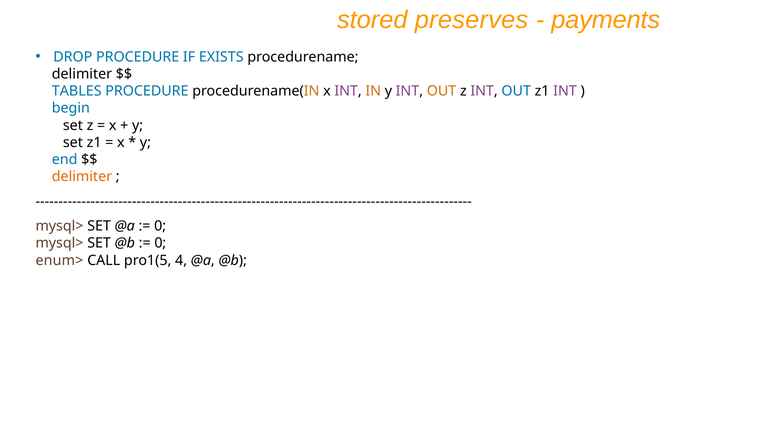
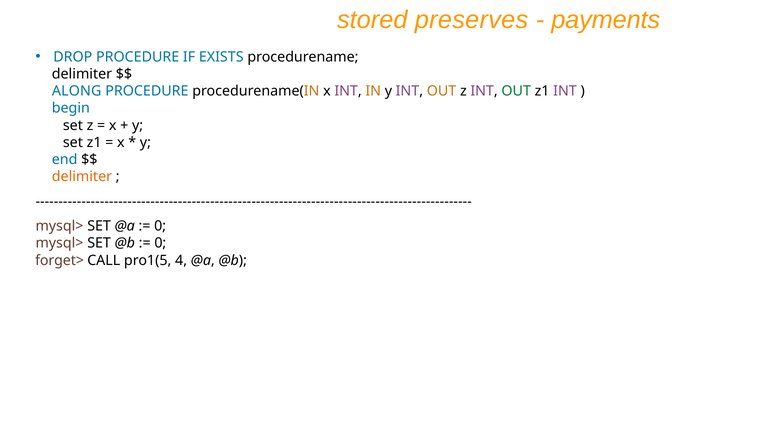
TABLES: TABLES -> ALONG
OUT at (516, 91) colour: blue -> green
enum>: enum> -> forget>
